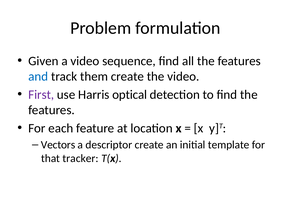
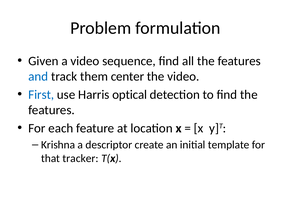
them create: create -> center
First colour: purple -> blue
Vectors: Vectors -> Krishna
